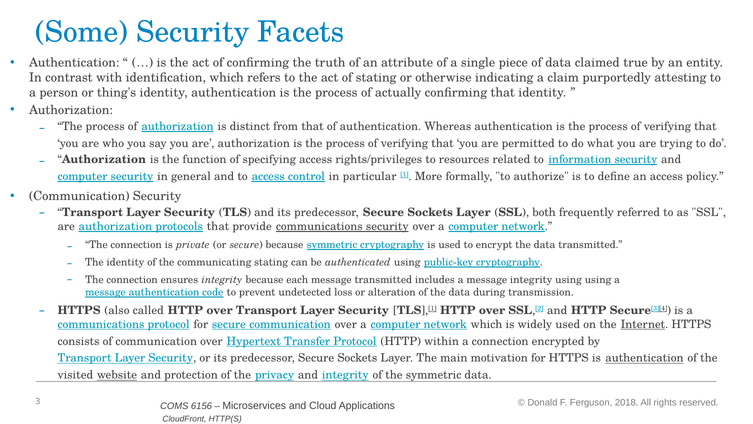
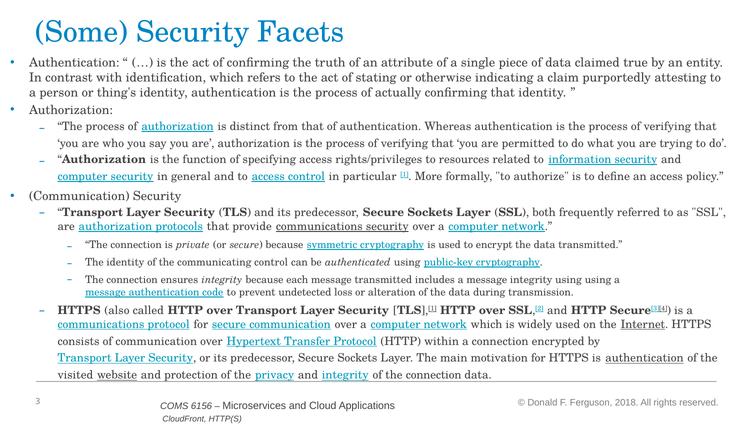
communicating stating: stating -> control
of the symmetric: symmetric -> connection
